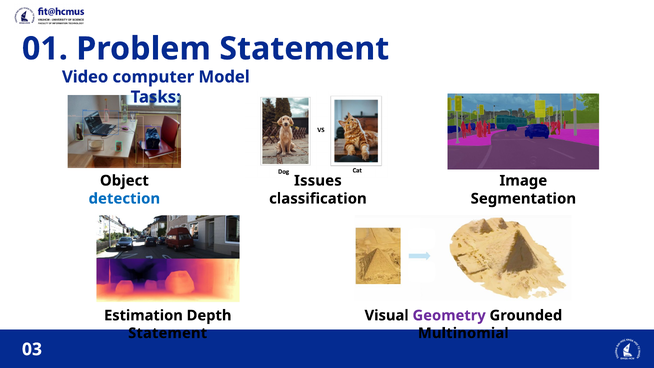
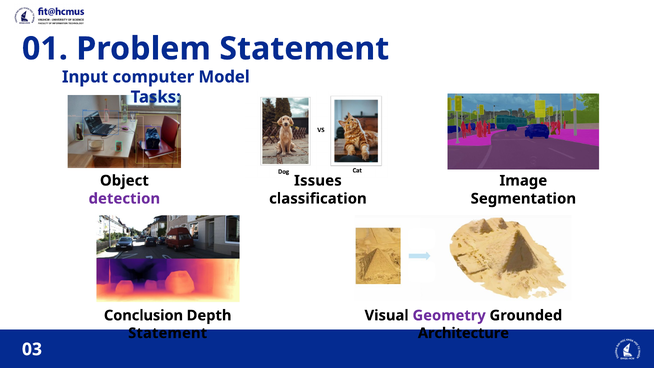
Video: Video -> Input
detection colour: blue -> purple
Estimation: Estimation -> Conclusion
Multinomial: Multinomial -> Architecture
